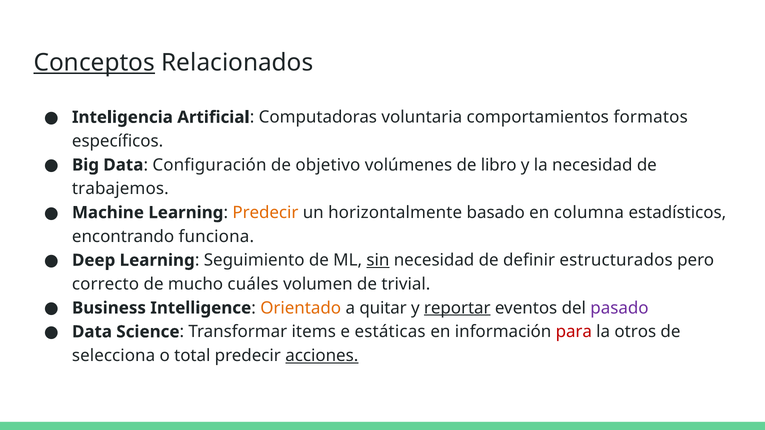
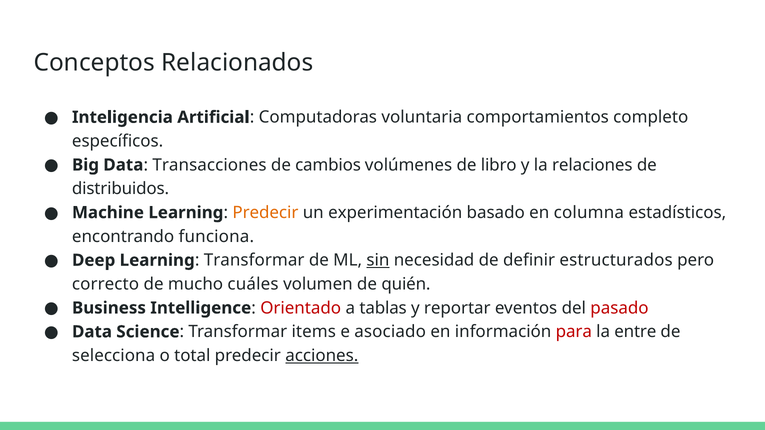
Conceptos underline: present -> none
formatos: formatos -> completo
Configuración: Configuración -> Transacciones
objetivo: objetivo -> cambios
la necesidad: necesidad -> relaciones
trabajemos: trabajemos -> distribuidos
horizontalmente: horizontalmente -> experimentación
Seguimiento at (254, 260): Seguimiento -> Transformar
trivial: trivial -> quién
Orientado colour: orange -> red
quitar: quitar -> tablas
reportar underline: present -> none
pasado colour: purple -> red
estáticas: estáticas -> asociado
otros: otros -> entre
